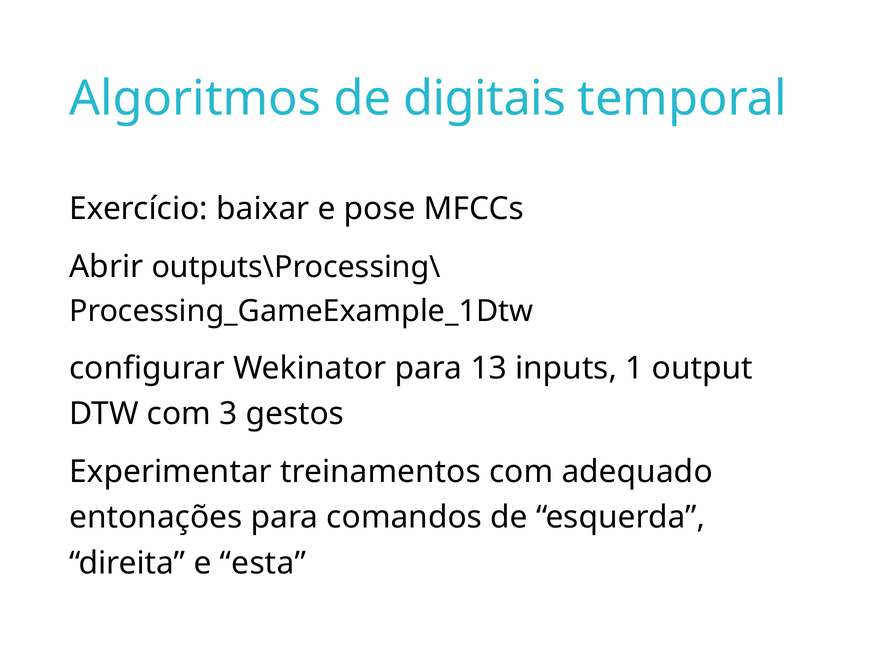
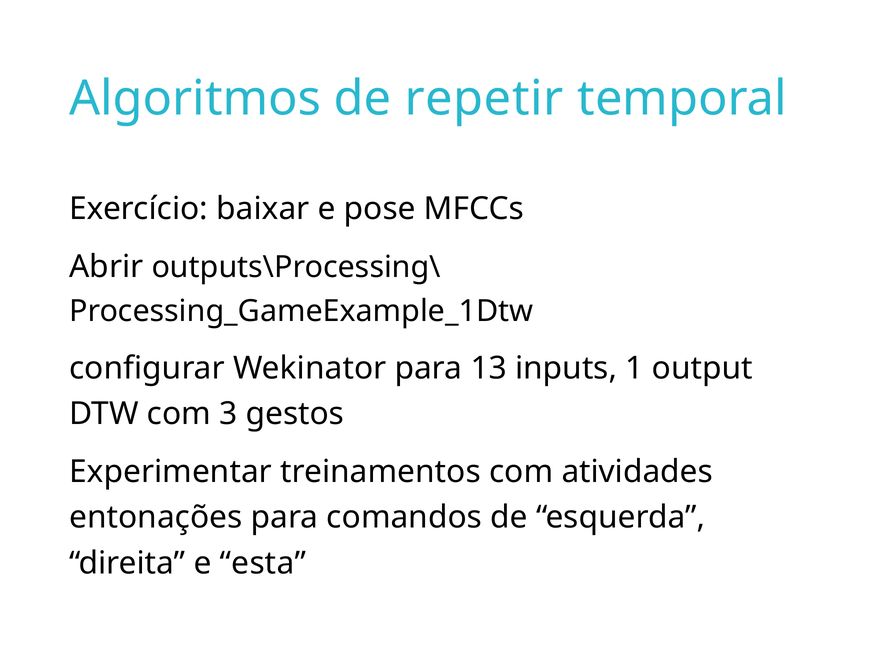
digitais: digitais -> repetir
adequado: adequado -> atividades
